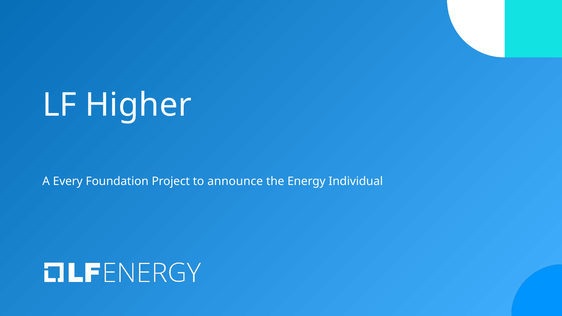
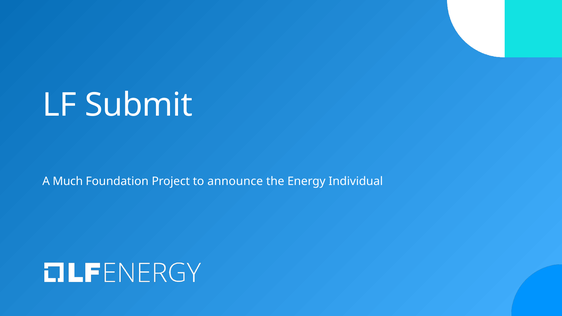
Higher: Higher -> Submit
Every: Every -> Much
